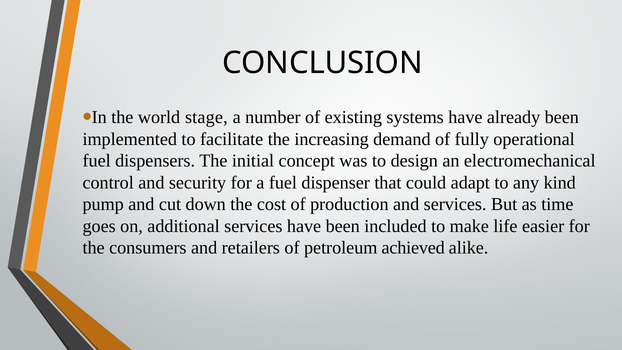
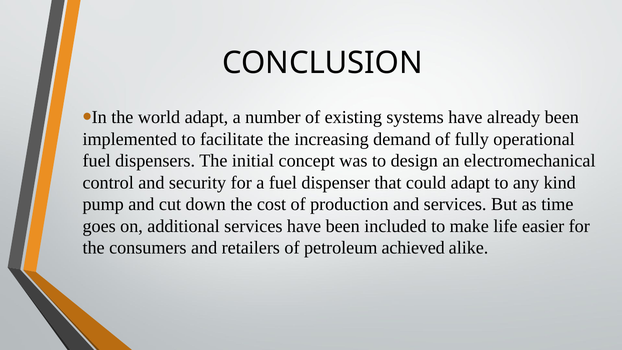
world stage: stage -> adapt
